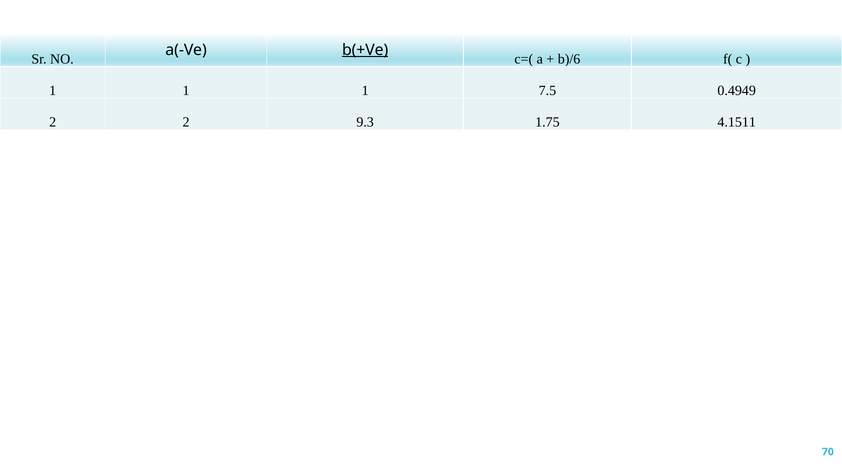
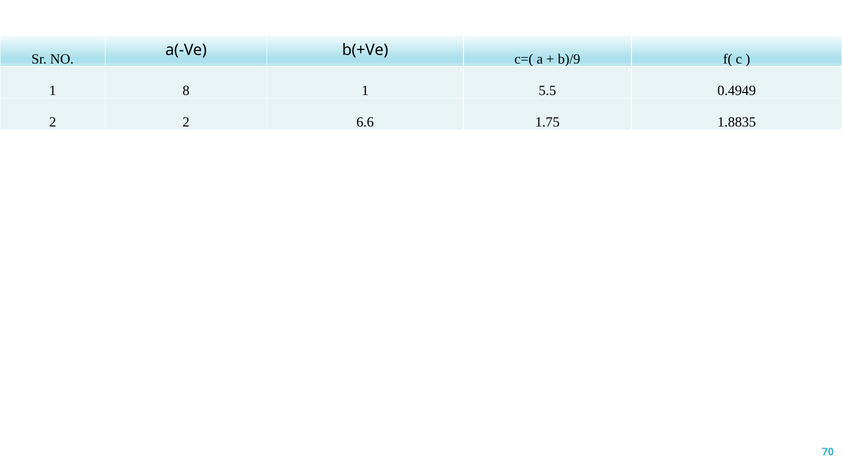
b(+Ve underline: present -> none
b)/6: b)/6 -> b)/9
1 at (186, 90): 1 -> 8
7.5: 7.5 -> 5.5
9.3: 9.3 -> 6.6
4.1511: 4.1511 -> 1.8835
